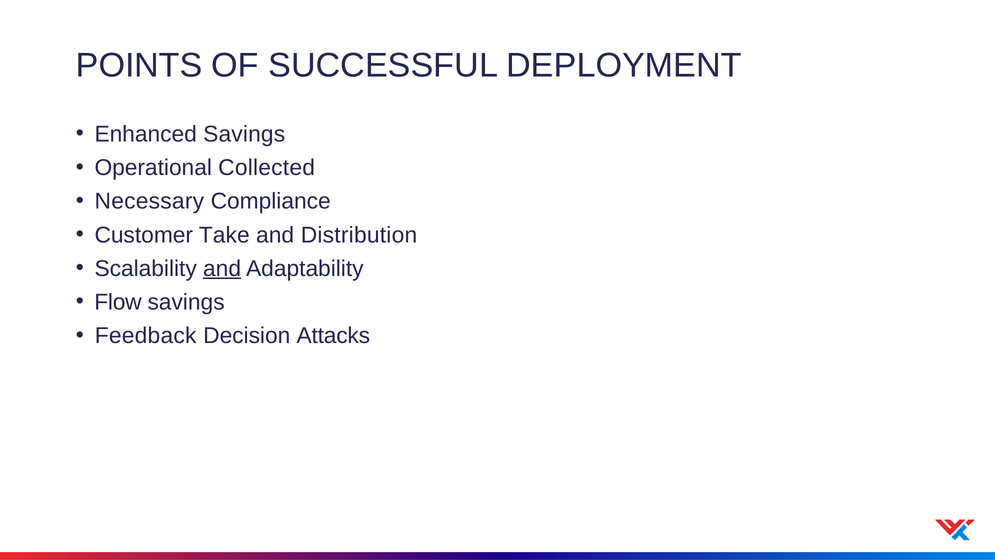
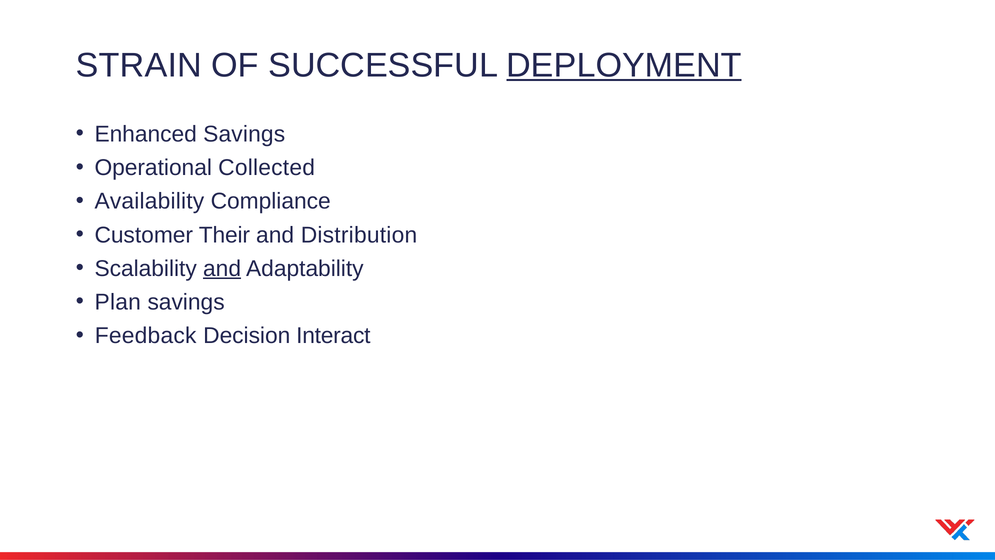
POINTS: POINTS -> STRAIN
DEPLOYMENT underline: none -> present
Necessary: Necessary -> Availability
Take: Take -> Their
Flow: Flow -> Plan
Attacks: Attacks -> Interact
